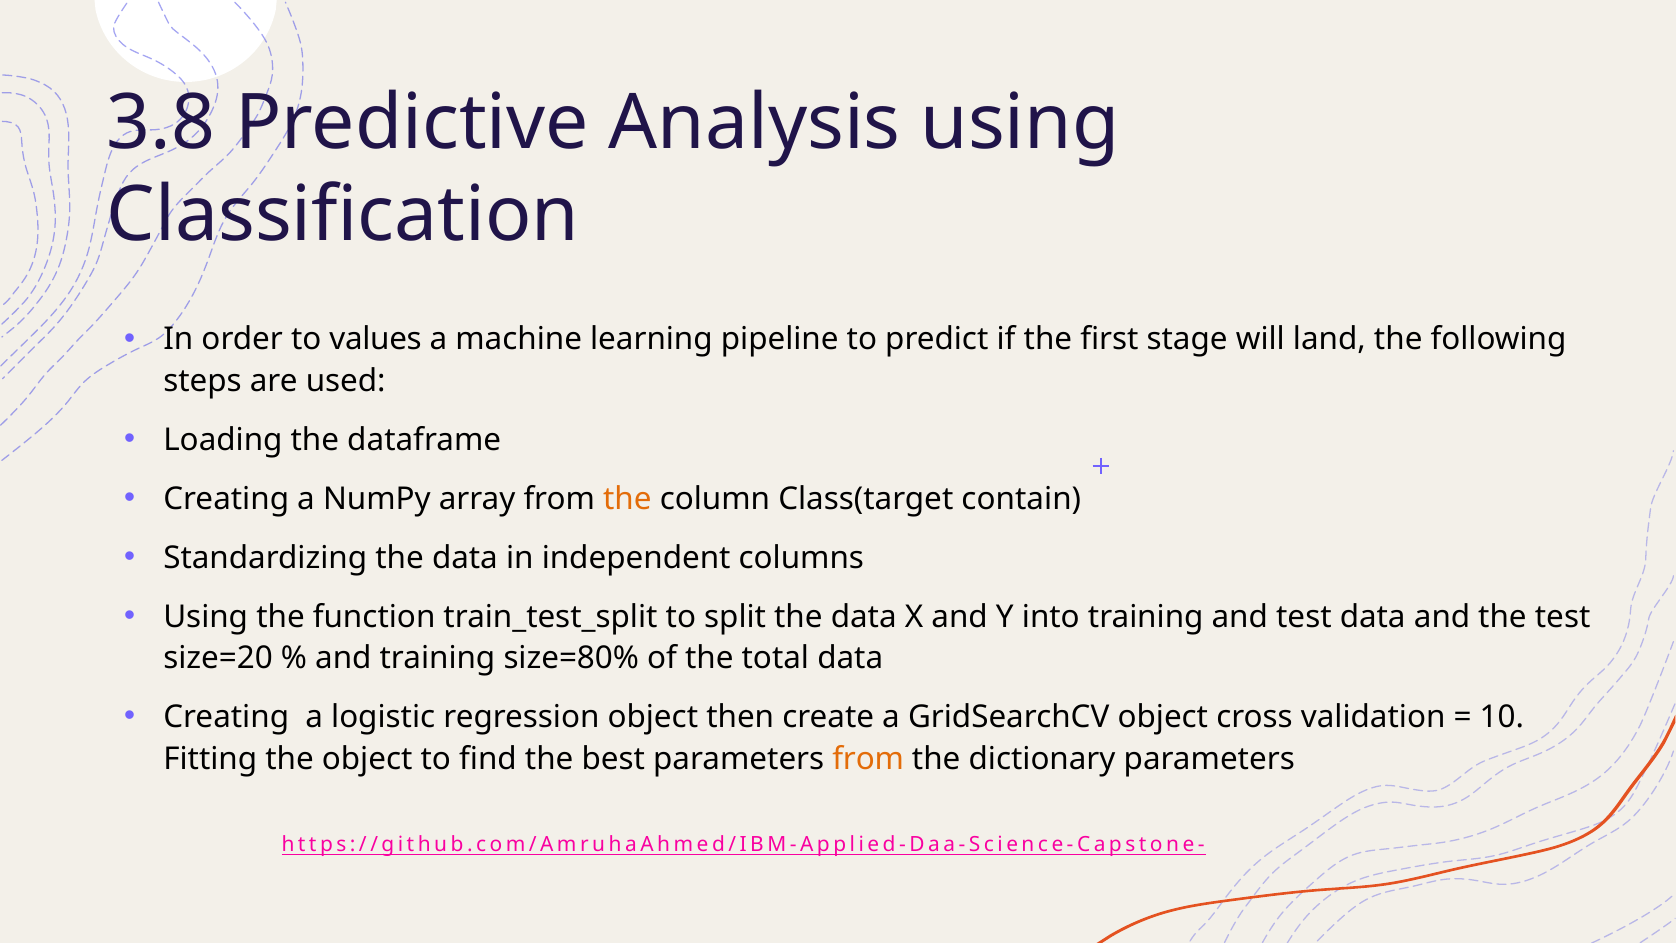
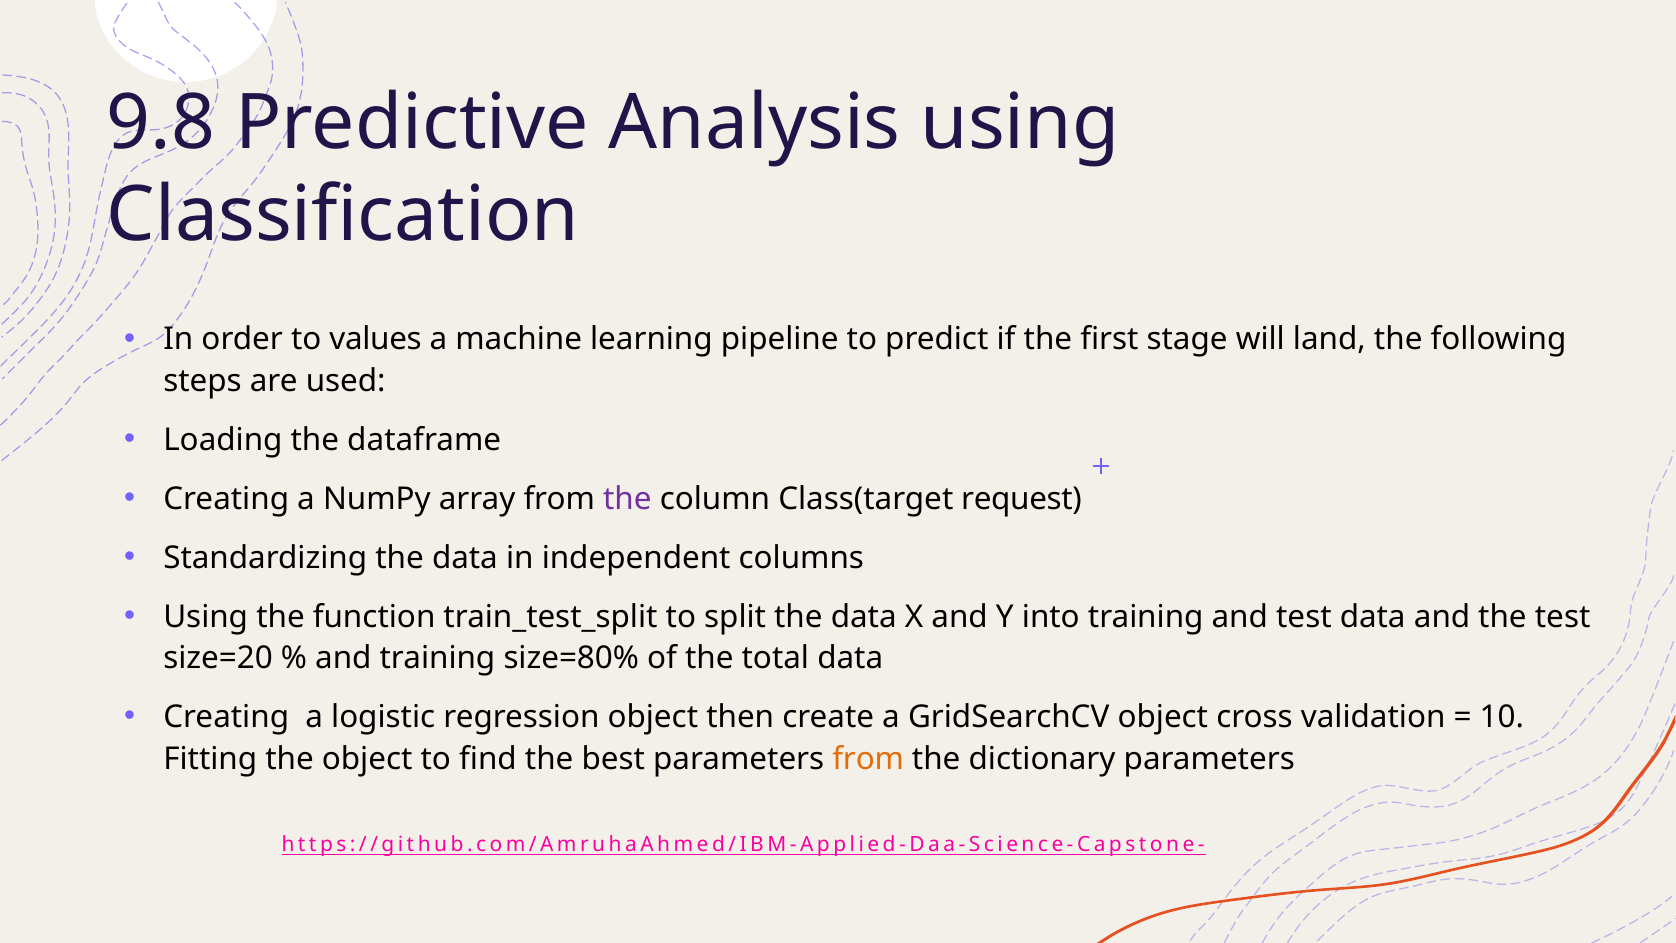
3.8: 3.8 -> 9.8
the at (627, 499) colour: orange -> purple
contain: contain -> request
